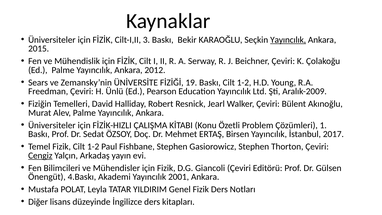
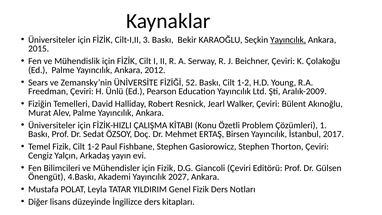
19: 19 -> 52
Cengiz underline: present -> none
2001: 2001 -> 2027
